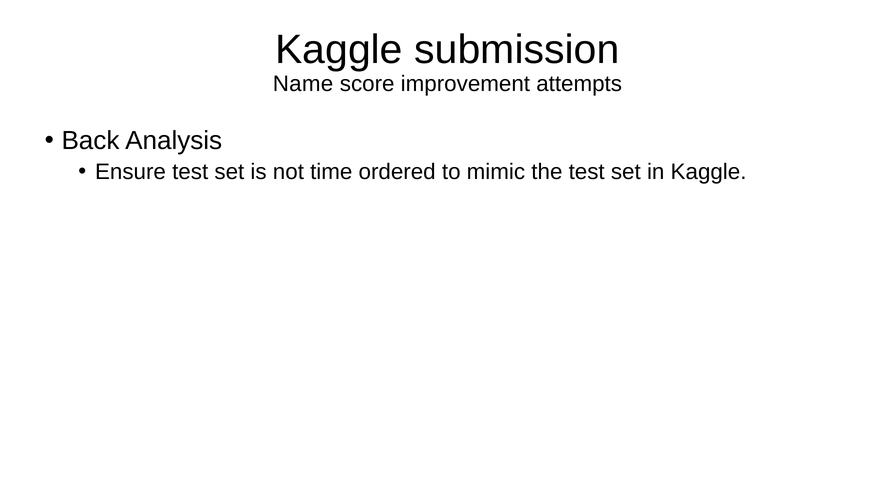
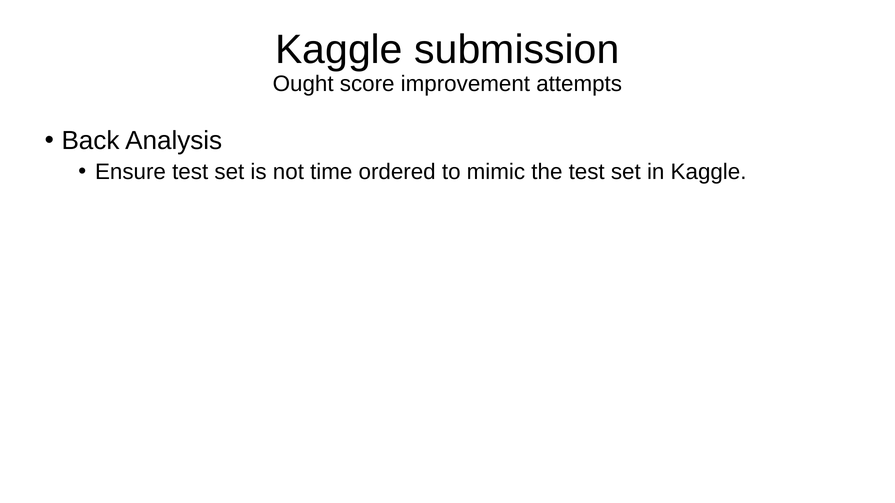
Name: Name -> Ought
